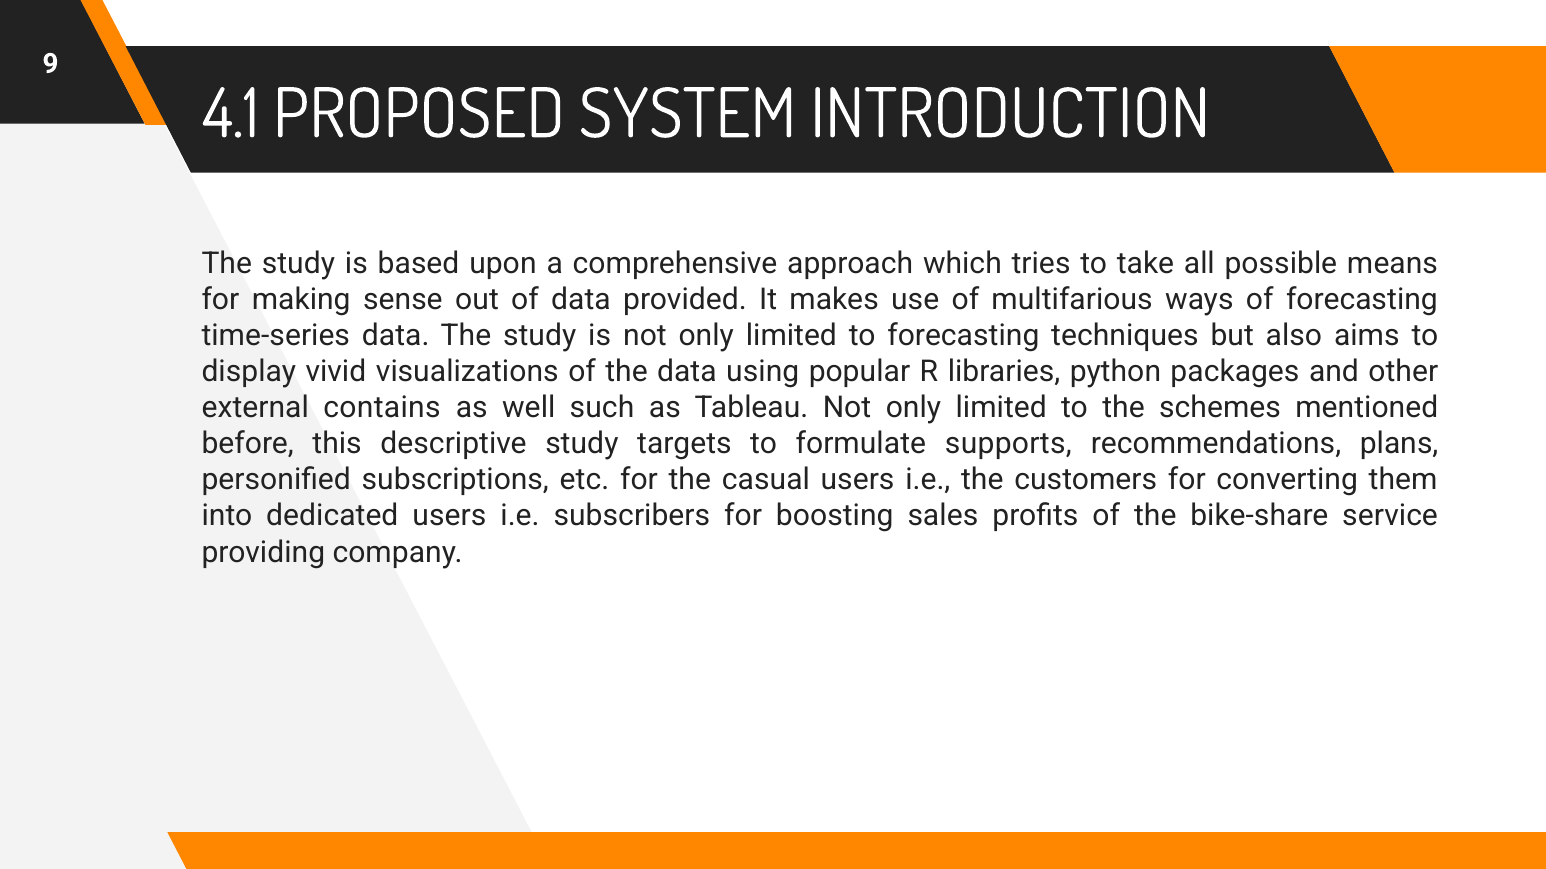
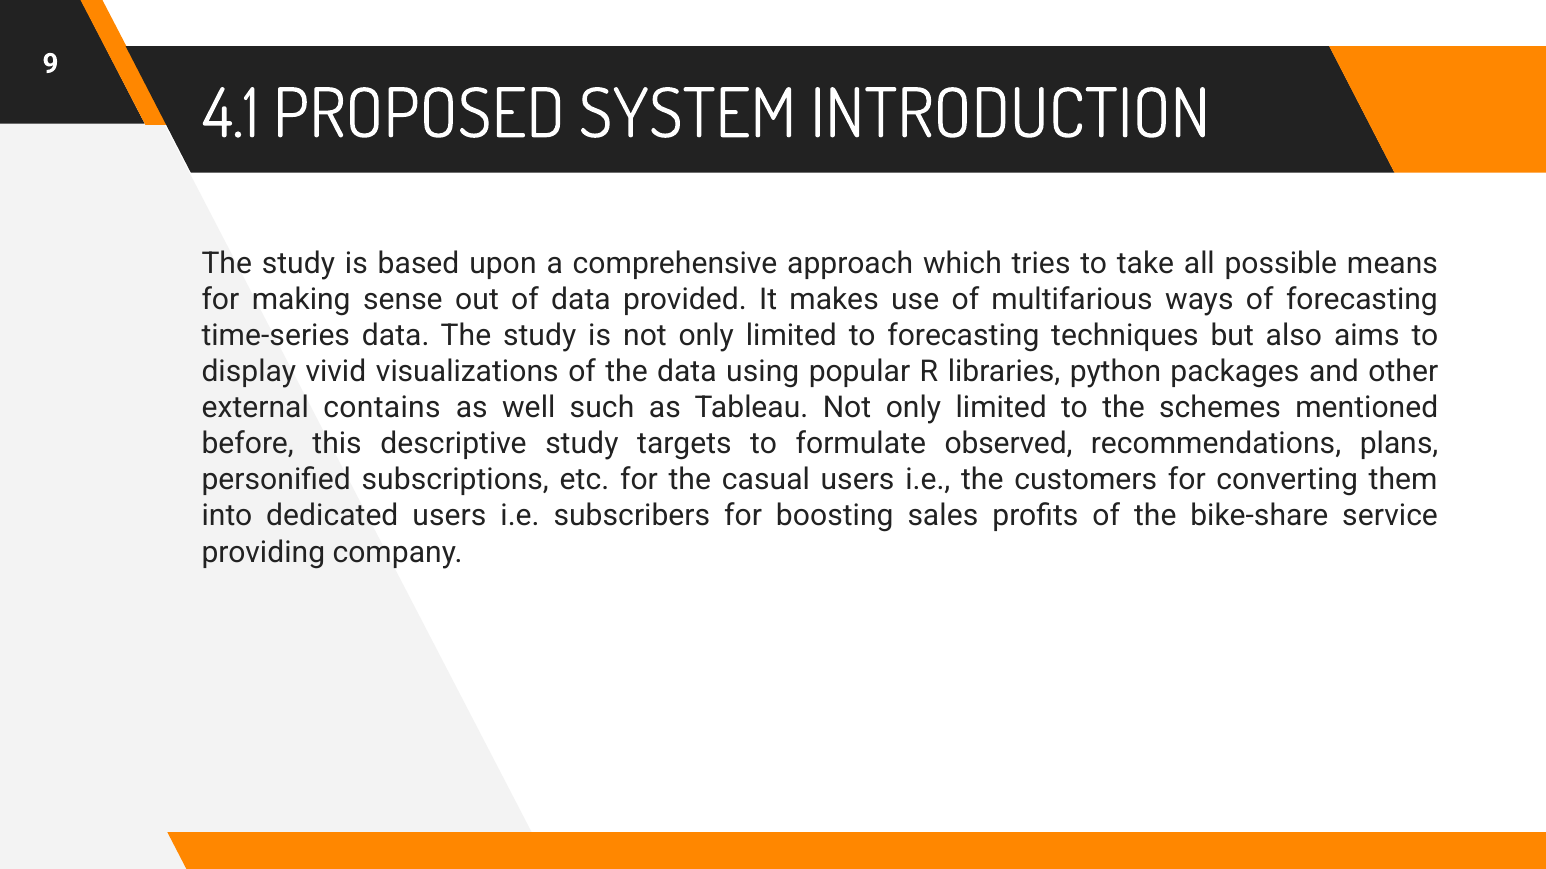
supports: supports -> observed
